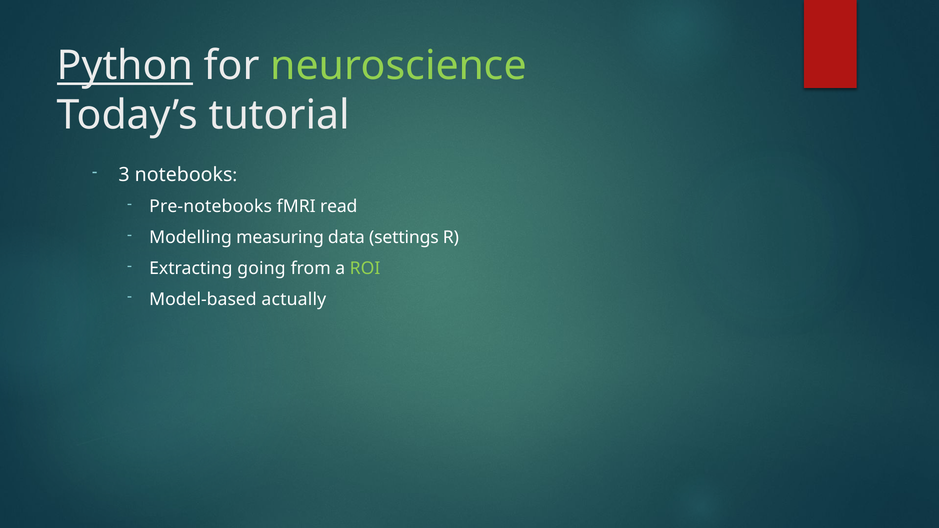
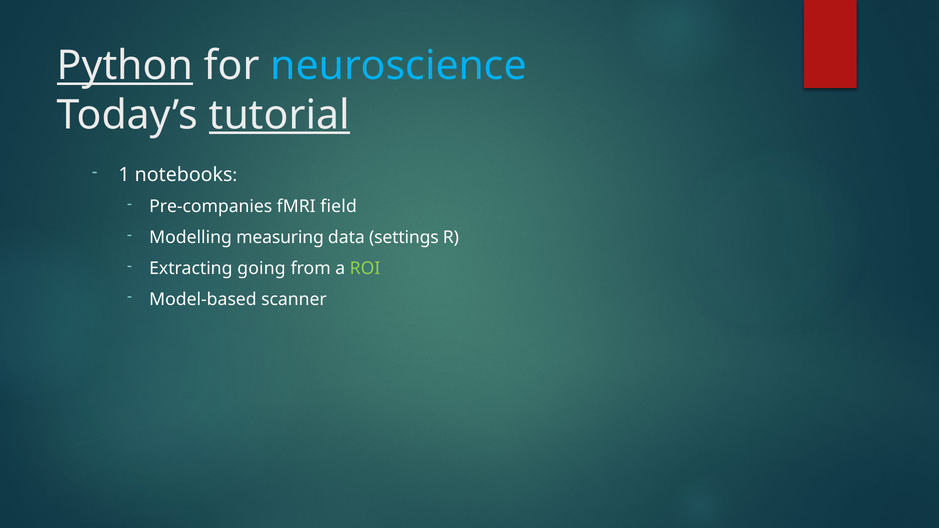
neuroscience colour: light green -> light blue
tutorial underline: none -> present
3: 3 -> 1
Pre-notebooks: Pre-notebooks -> Pre-companies
read: read -> field
actually: actually -> scanner
